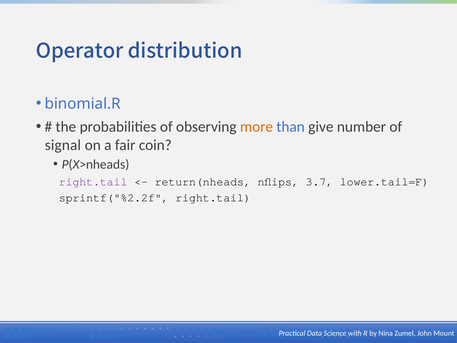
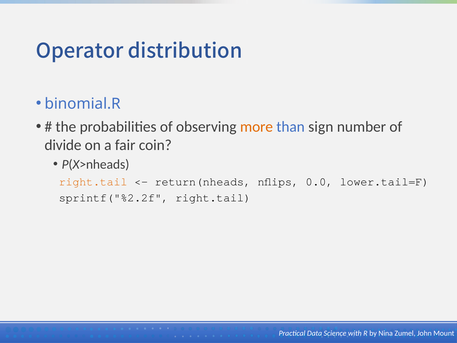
give: give -> sign
signal: signal -> divide
right.tail at (93, 182) colour: purple -> orange
3.7: 3.7 -> 0.0
